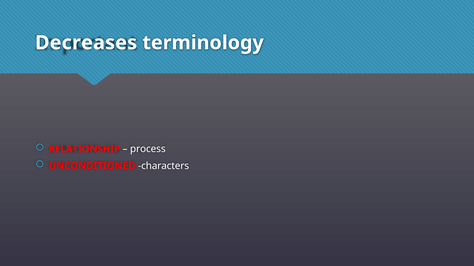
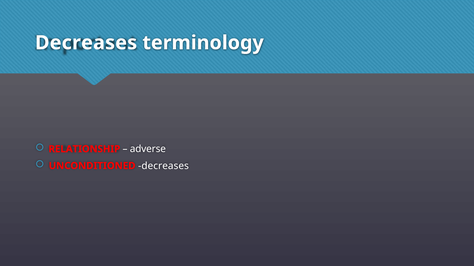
process: process -> adverse
UNCONDITIONED characters: characters -> decreases
